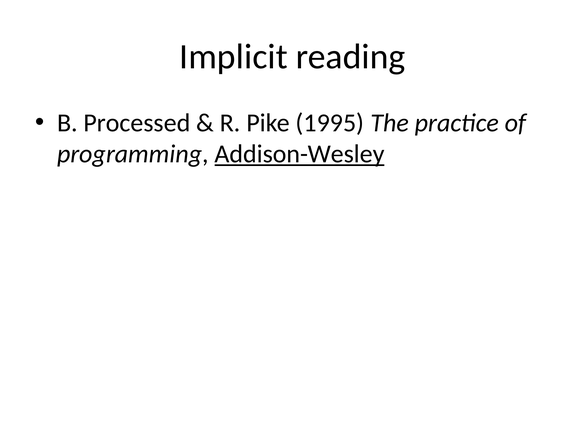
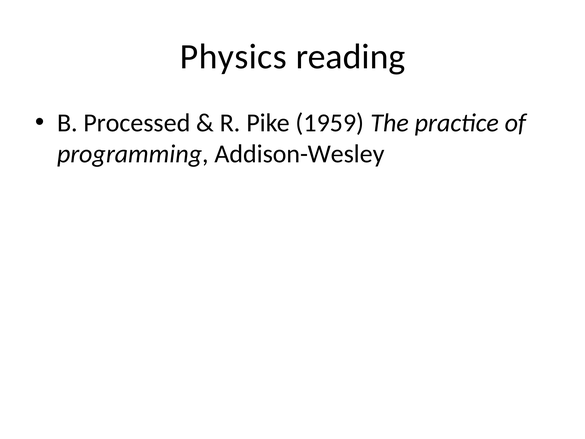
Implicit: Implicit -> Physics
1995: 1995 -> 1959
Addison-Wesley underline: present -> none
